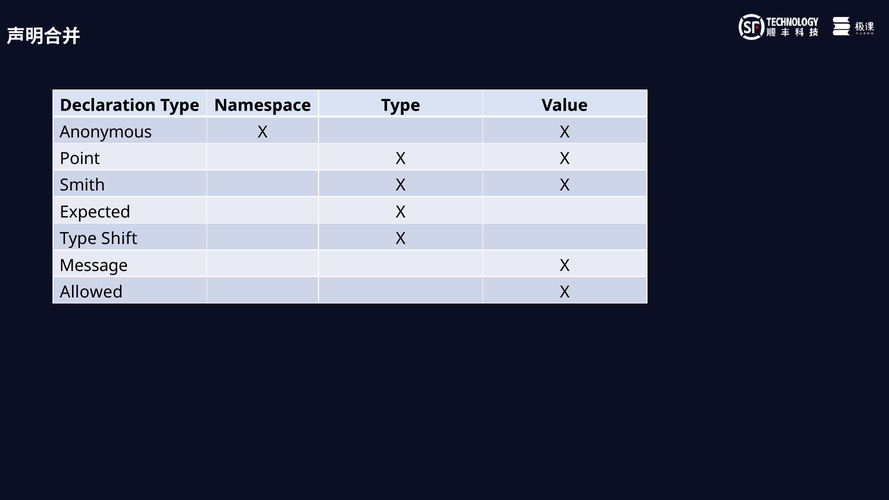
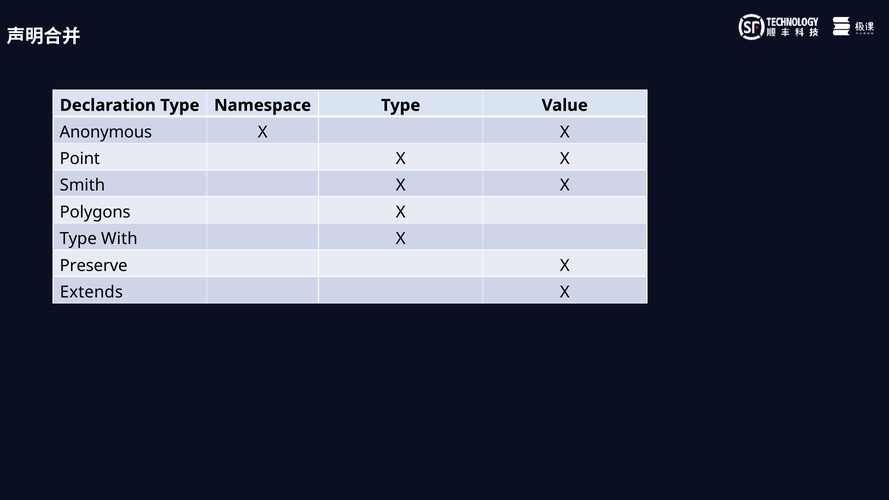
Expected: Expected -> Polygons
Shift: Shift -> With
Message: Message -> Preserve
Allowed: Allowed -> Extends
